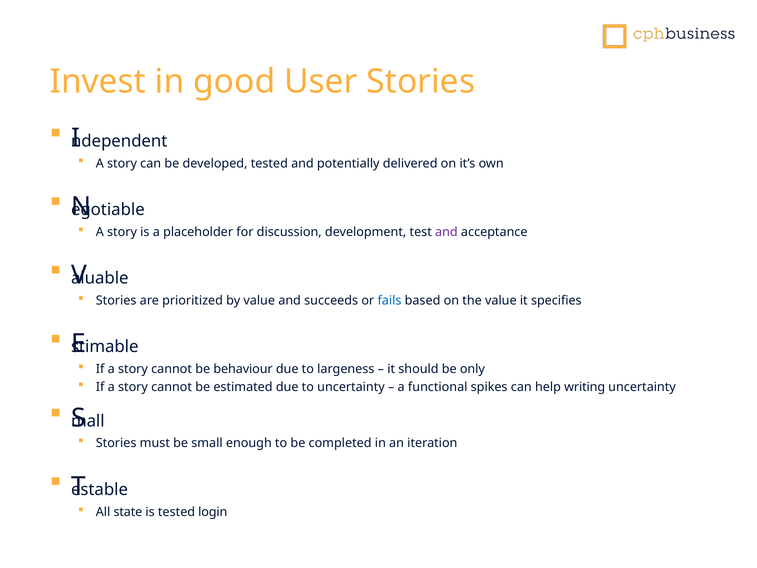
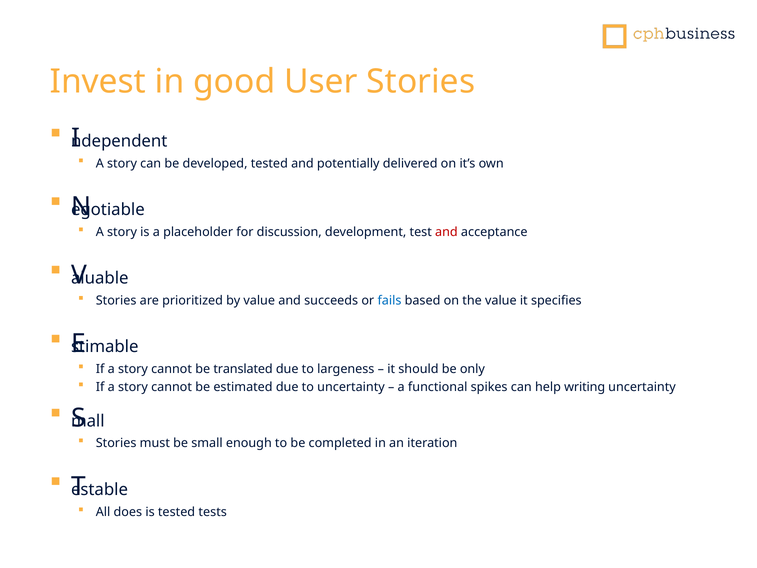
and at (446, 232) colour: purple -> red
behaviour: behaviour -> translated
state: state -> does
login: login -> tests
